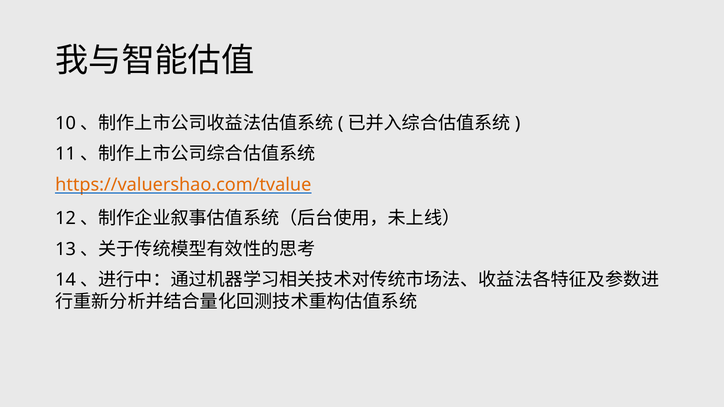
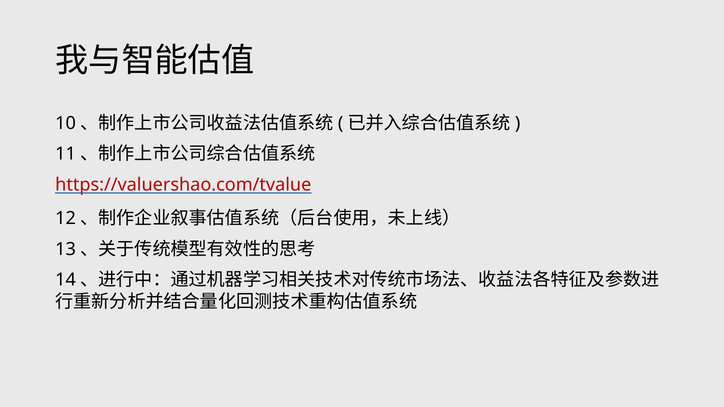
https://valuershao.com/tvalue colour: orange -> red
